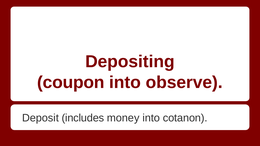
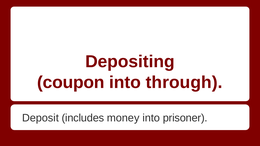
observe: observe -> through
cotanon: cotanon -> prisoner
